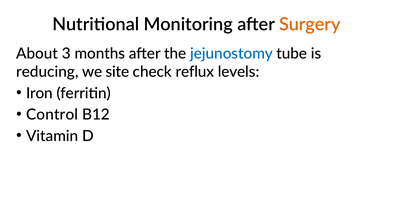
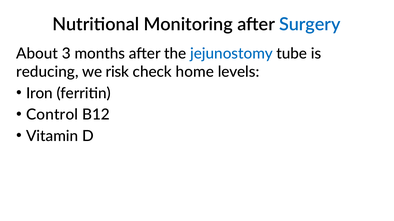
Surgery colour: orange -> blue
site: site -> risk
reflux: reflux -> home
